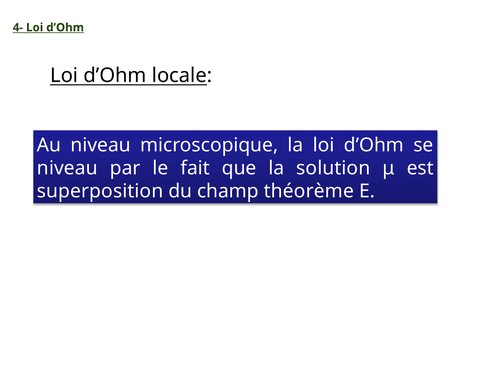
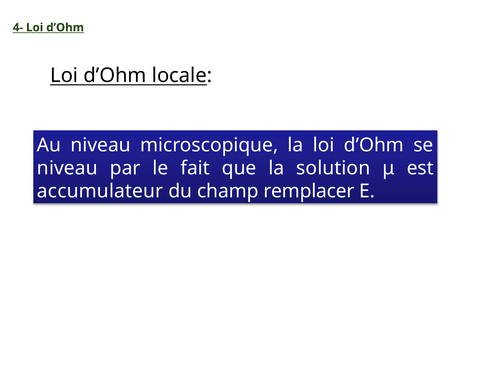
superposition: superposition -> accumulateur
théorème: théorème -> remplacer
